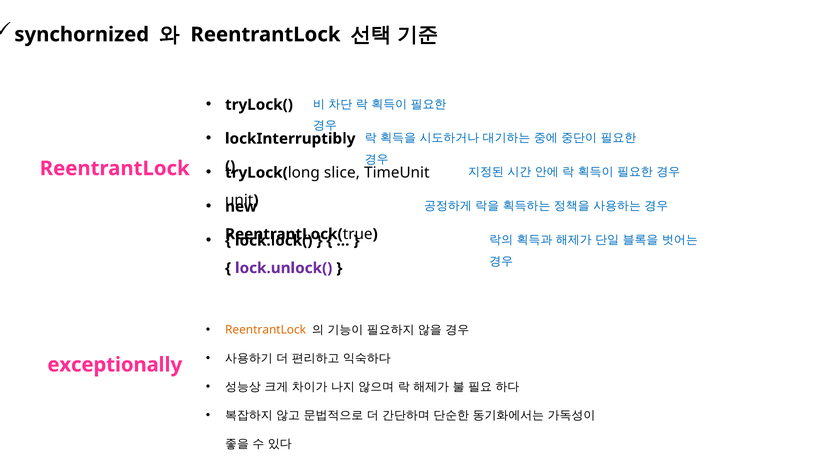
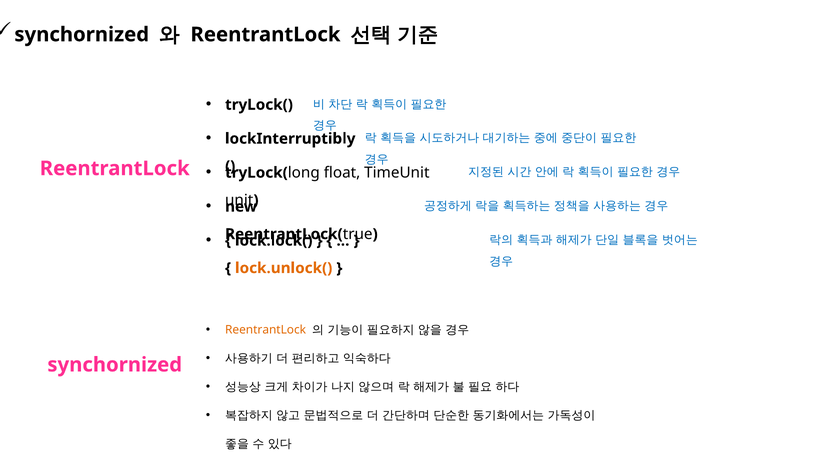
slice: slice -> float
lock.unlock( colour: purple -> orange
exceptionally at (115, 365): exceptionally -> synchornized
